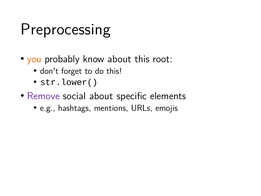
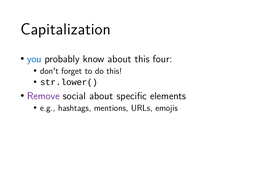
Preprocessing: Preprocessing -> Capitalization
you colour: orange -> blue
root: root -> four
